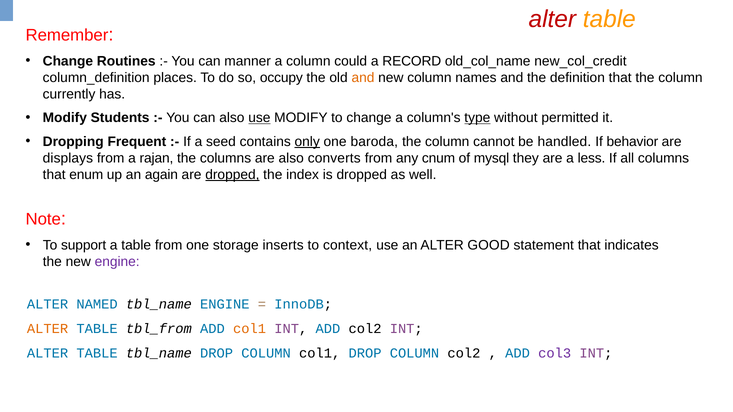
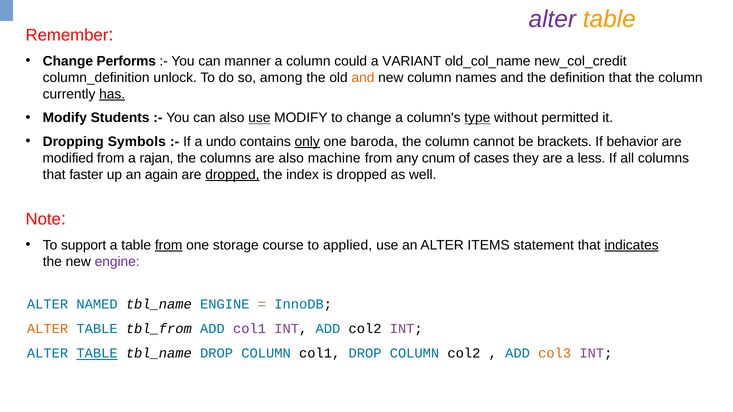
alter at (552, 19) colour: red -> purple
Routines: Routines -> Performs
RECORD: RECORD -> VARIANT
places: places -> unlock
occupy: occupy -> among
has underline: none -> present
Frequent: Frequent -> Symbols
seed: seed -> undo
handled: handled -> brackets
displays: displays -> modified
converts: converts -> machine
mysql: mysql -> cases
enum: enum -> faster
from at (169, 245) underline: none -> present
inserts: inserts -> course
context: context -> applied
GOOD: GOOD -> ITEMS
indicates underline: none -> present
col1 at (250, 329) colour: orange -> purple
TABLE at (97, 354) underline: none -> present
col3 colour: purple -> orange
